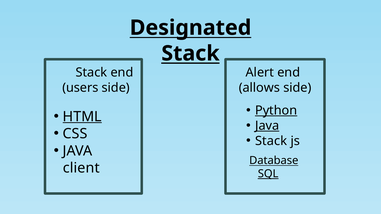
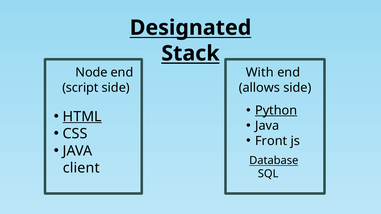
Stack at (91, 73): Stack -> Node
Alert: Alert -> With
users: users -> script
Java at (267, 126) underline: present -> none
Stack at (271, 141): Stack -> Front
SQL underline: present -> none
